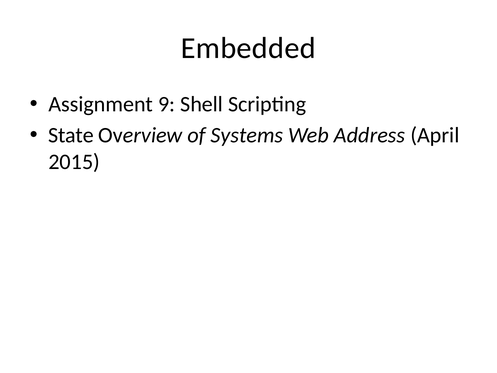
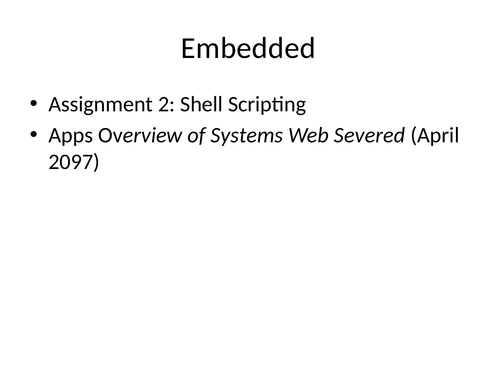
9: 9 -> 2
State: State -> Apps
Address: Address -> Severed
2015: 2015 -> 2097
